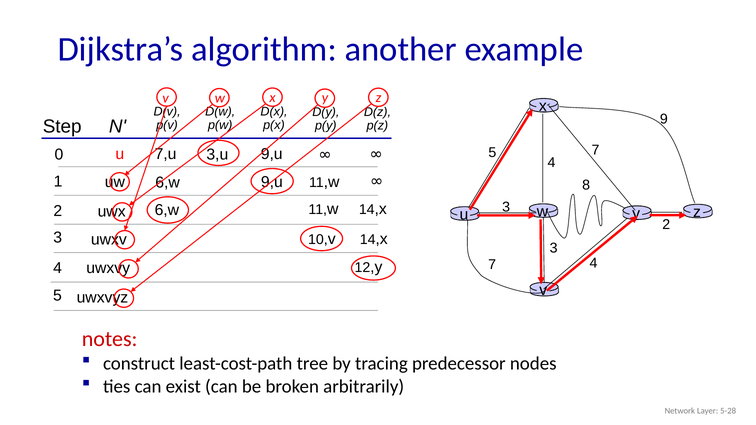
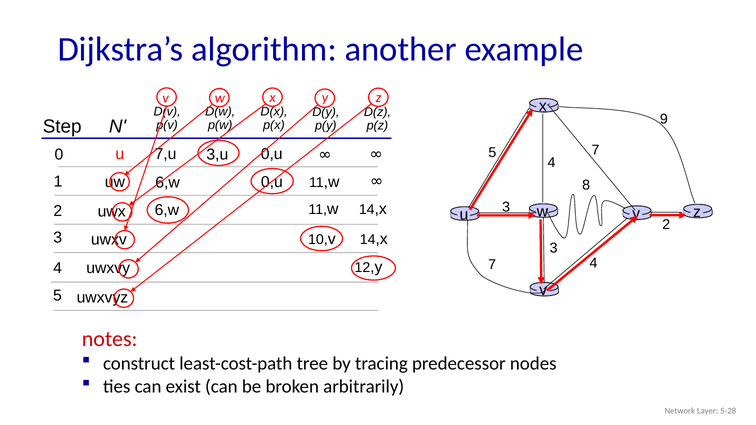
3,u 9,u: 9,u -> 0,u
6,w 9,u: 9,u -> 0,u
